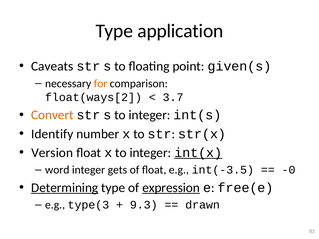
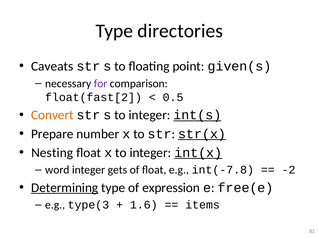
application: application -> directories
for colour: orange -> purple
float(ways[2: float(ways[2 -> float(fast[2
3.7: 3.7 -> 0.5
int(s underline: none -> present
Identify: Identify -> Prepare
str(x underline: none -> present
Version: Version -> Nesting
int(-3.5: int(-3.5 -> int(-7.8
-0: -0 -> -2
expression underline: present -> none
9.3: 9.3 -> 1.6
drawn: drawn -> items
